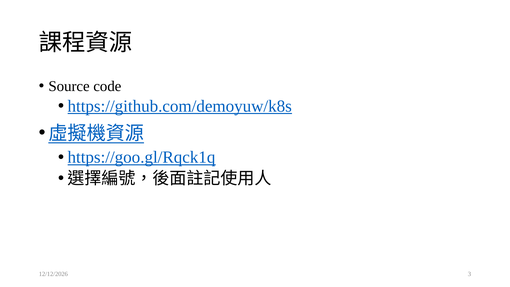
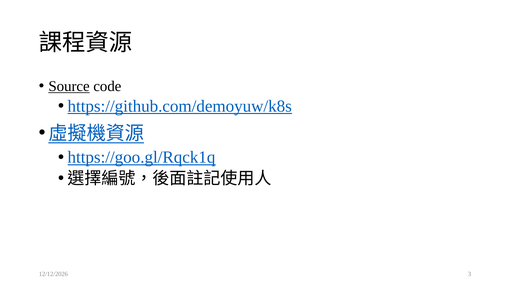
Source underline: none -> present
